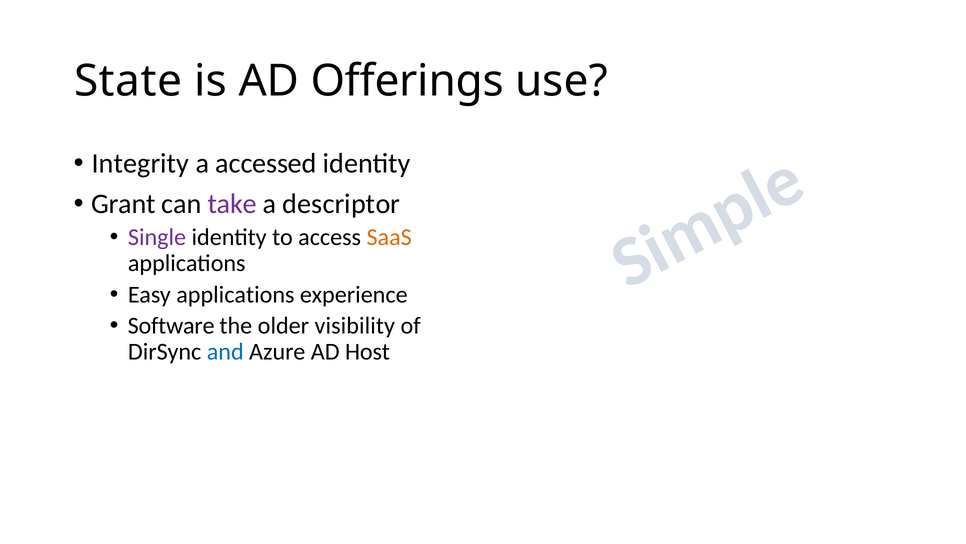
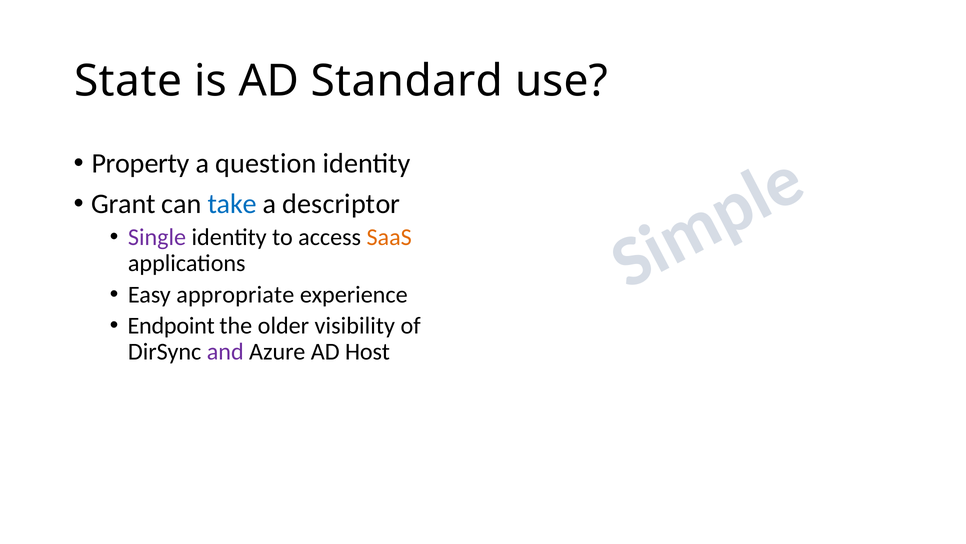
Offerings: Offerings -> Standard
Integrity: Integrity -> Property
accessed: accessed -> question
take colour: purple -> blue
Easy applications: applications -> appropriate
Software: Software -> Endpoint
and colour: blue -> purple
